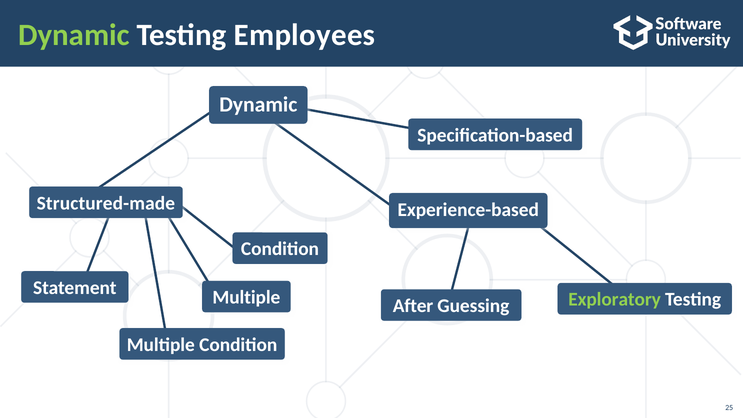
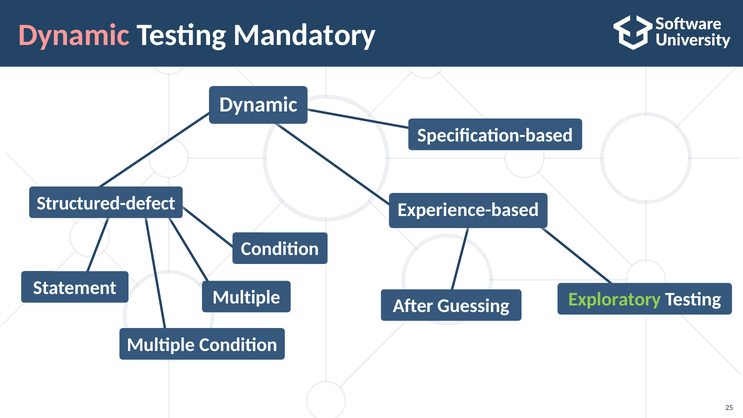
Dynamic at (74, 35) colour: light green -> pink
Employees: Employees -> Mandatory
Structured-made: Structured-made -> Structured-defect
